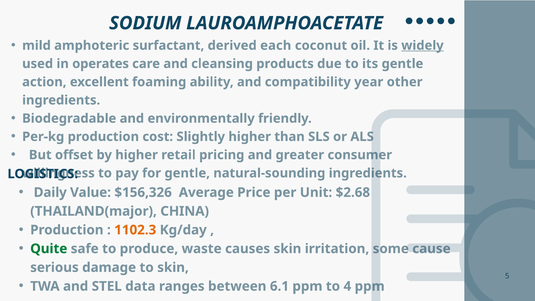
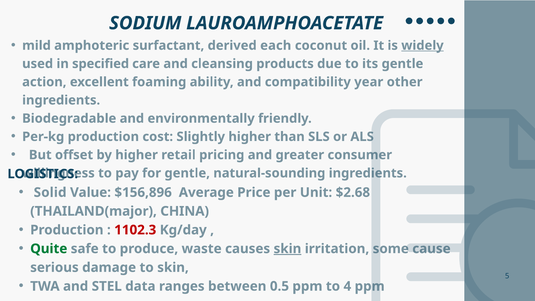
operates: operates -> specified
Daily: Daily -> Solid
$156,326: $156,326 -> $156,896
1102.3 colour: orange -> red
skin at (287, 249) underline: none -> present
6.1: 6.1 -> 0.5
